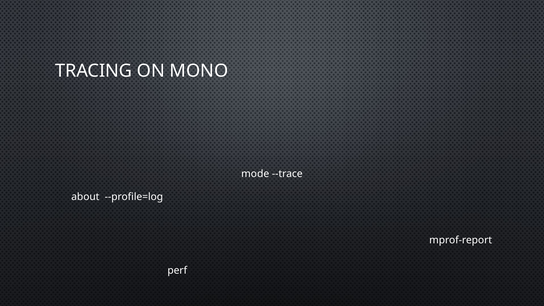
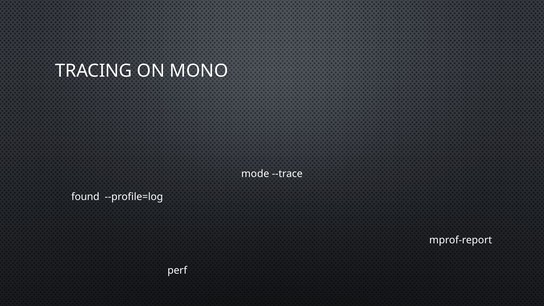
about: about -> found
